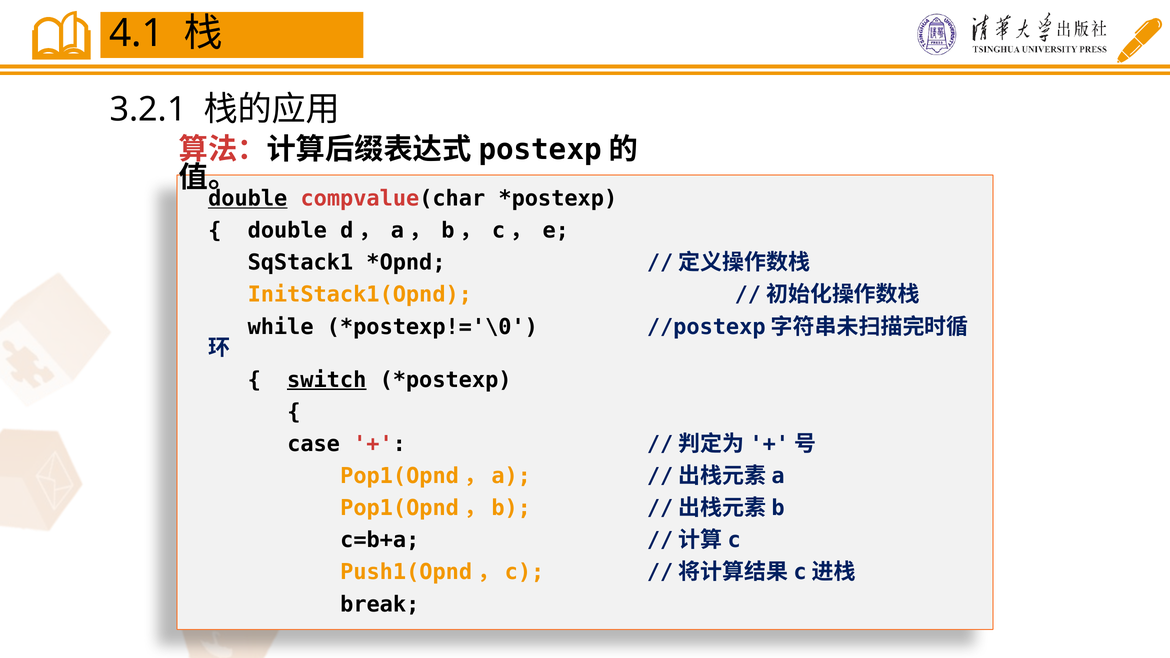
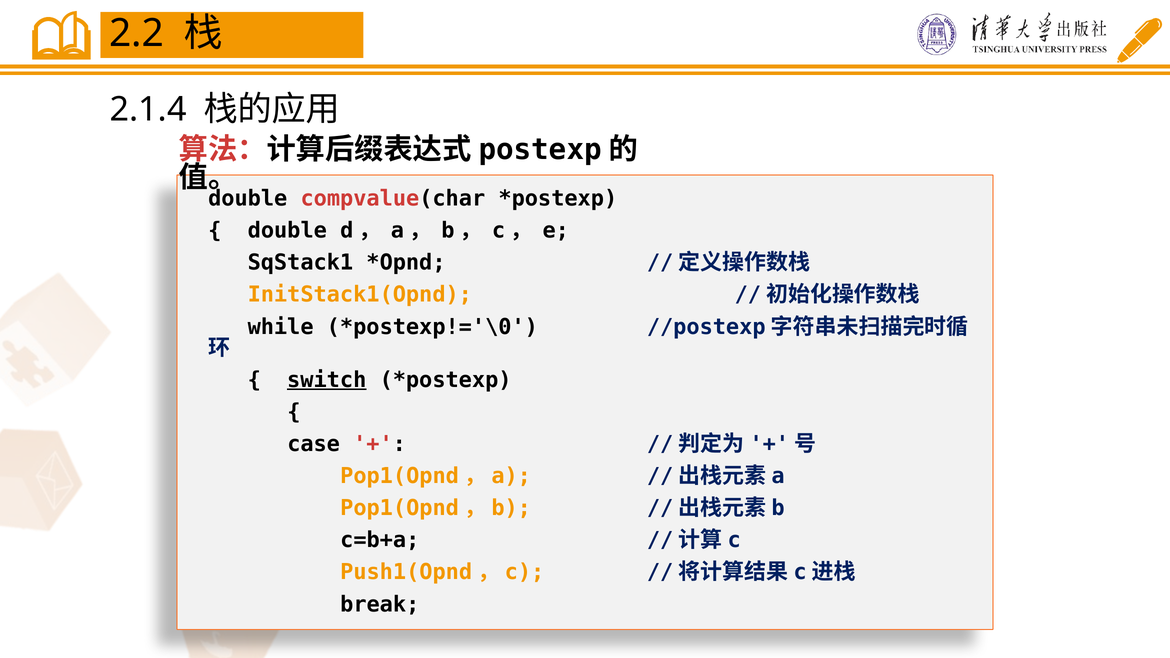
4.1: 4.1 -> 2.2
3.2.1: 3.2.1 -> 2.1.4
double at (248, 199) underline: present -> none
